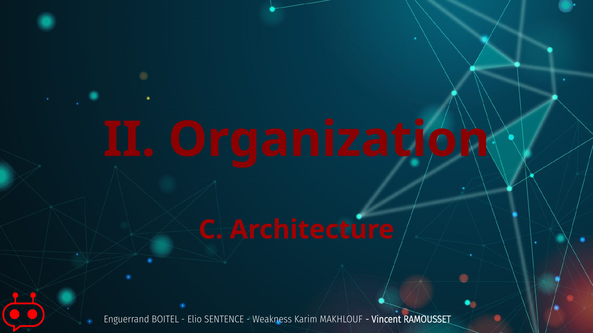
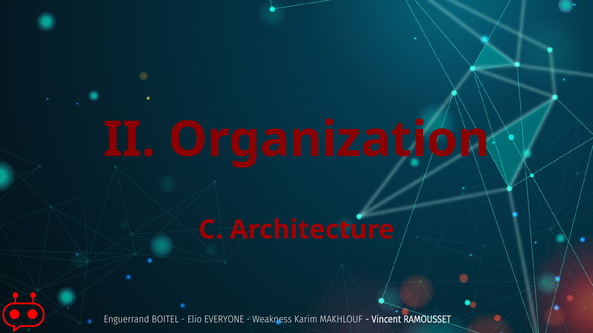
SENTENCE: SENTENCE -> EVERYONE
